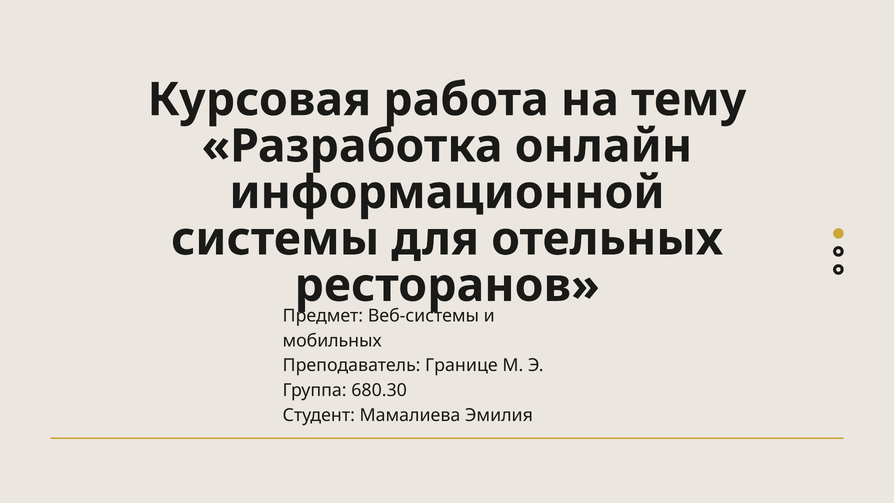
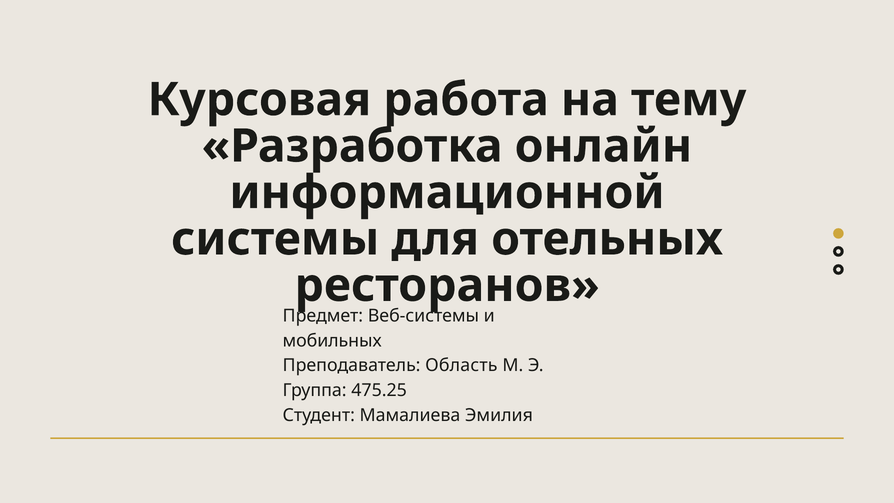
Границе: Границе -> Область
680.30: 680.30 -> 475.25
